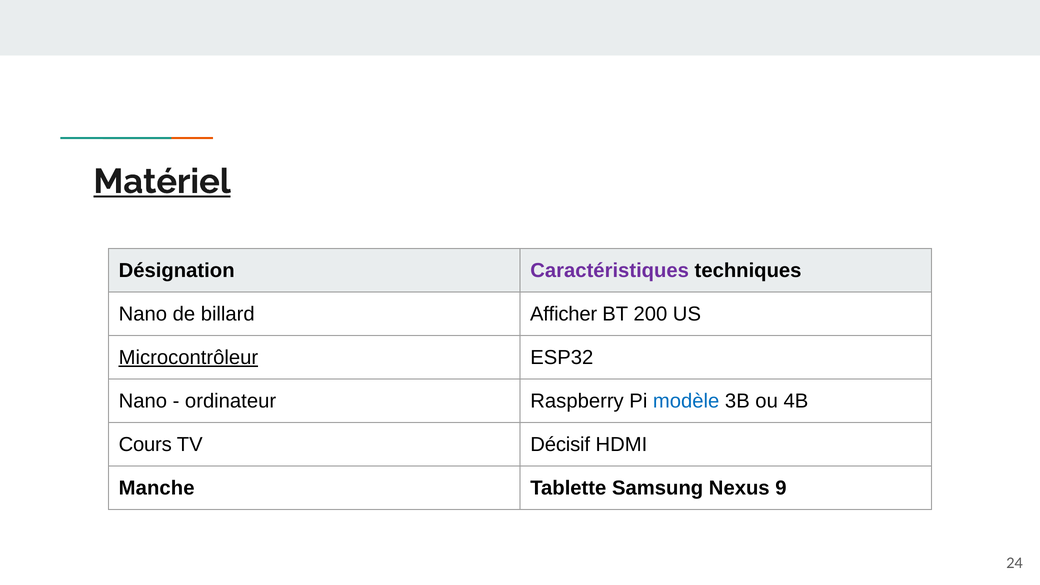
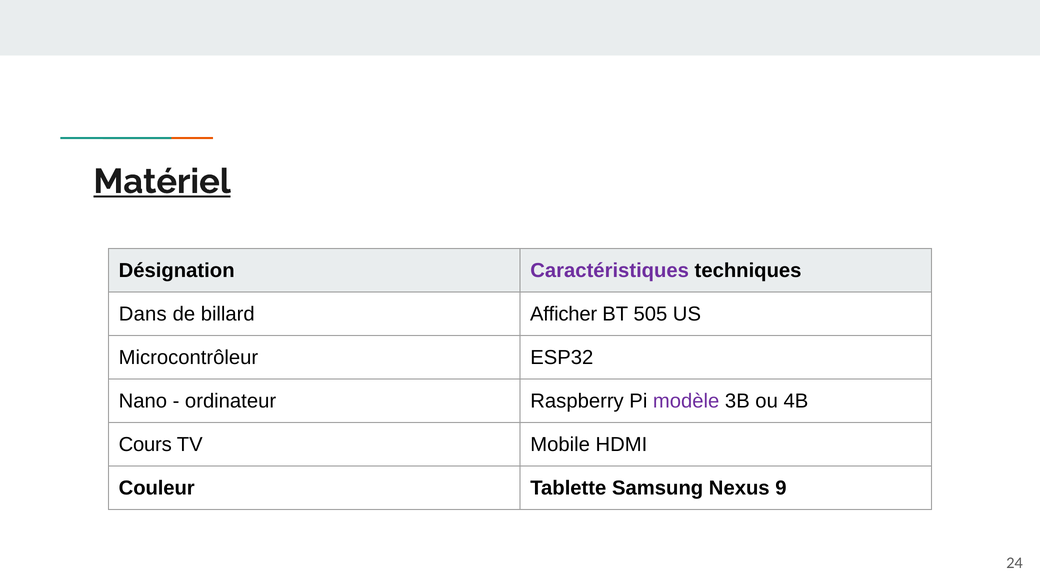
Nano at (143, 314): Nano -> Dans
200: 200 -> 505
Microcontrôleur underline: present -> none
modèle colour: blue -> purple
Décisif: Décisif -> Mobile
Manche: Manche -> Couleur
